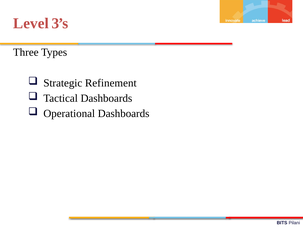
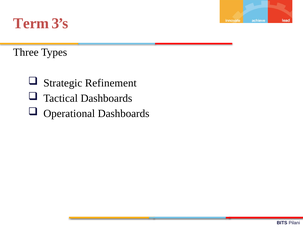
Level: Level -> Term
